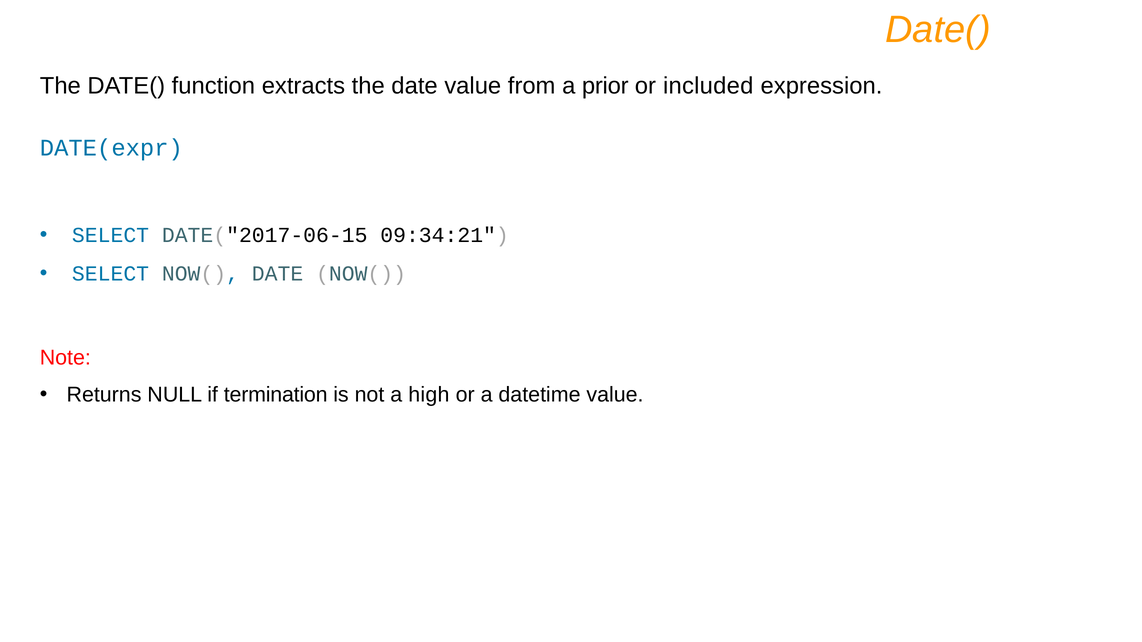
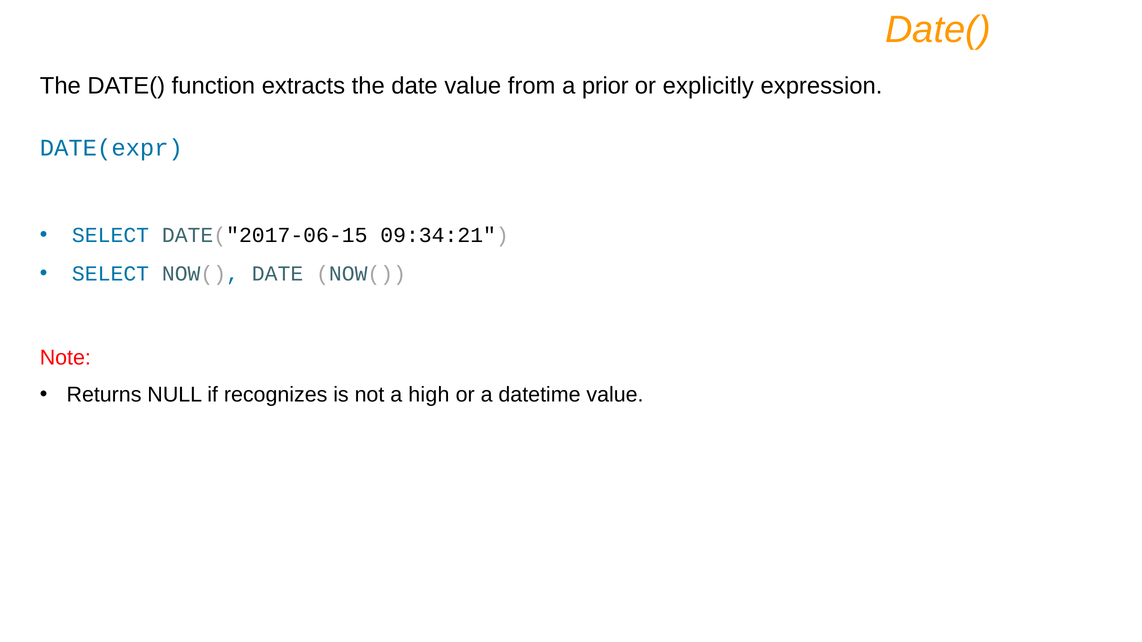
included: included -> explicitly
termination: termination -> recognizes
